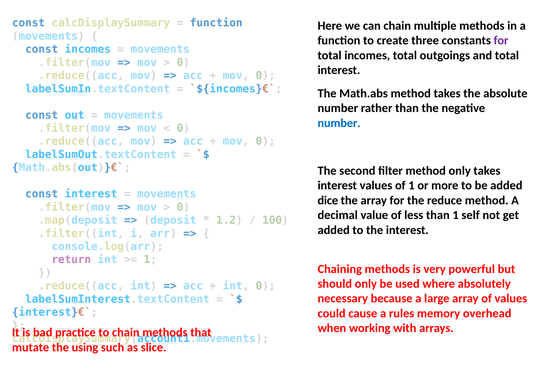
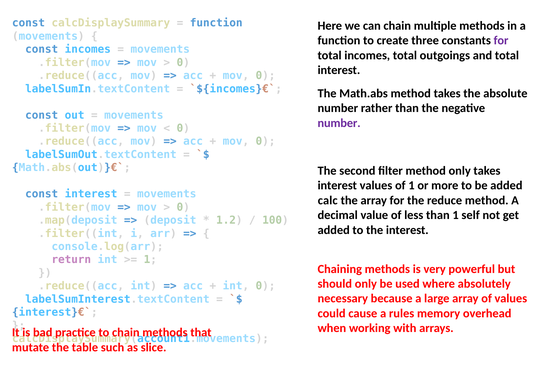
number at (339, 123) colour: blue -> purple
dice: dice -> calc
using: using -> table
